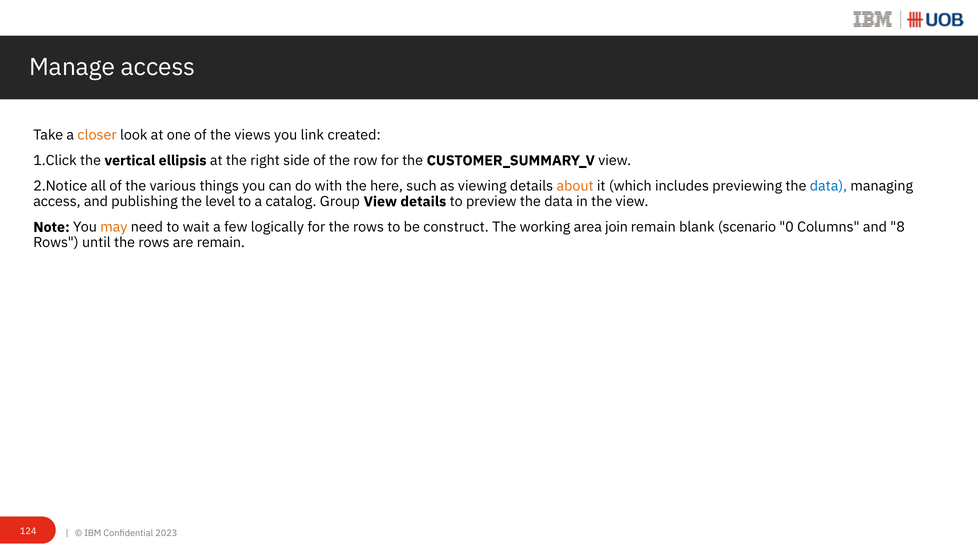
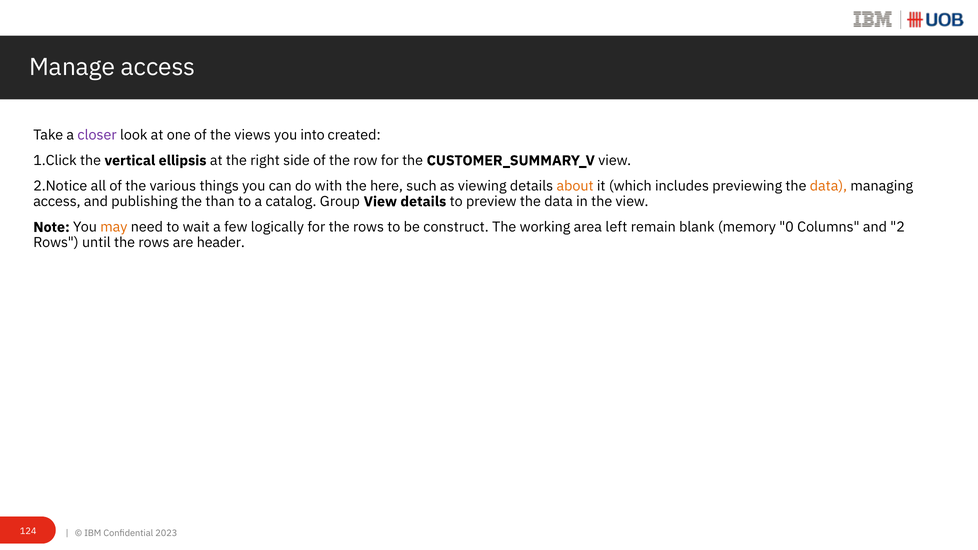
closer colour: orange -> purple
link: link -> into
data at (828, 186) colour: blue -> orange
level: level -> than
join: join -> left
scenario: scenario -> memory
8: 8 -> 2
are remain: remain -> header
